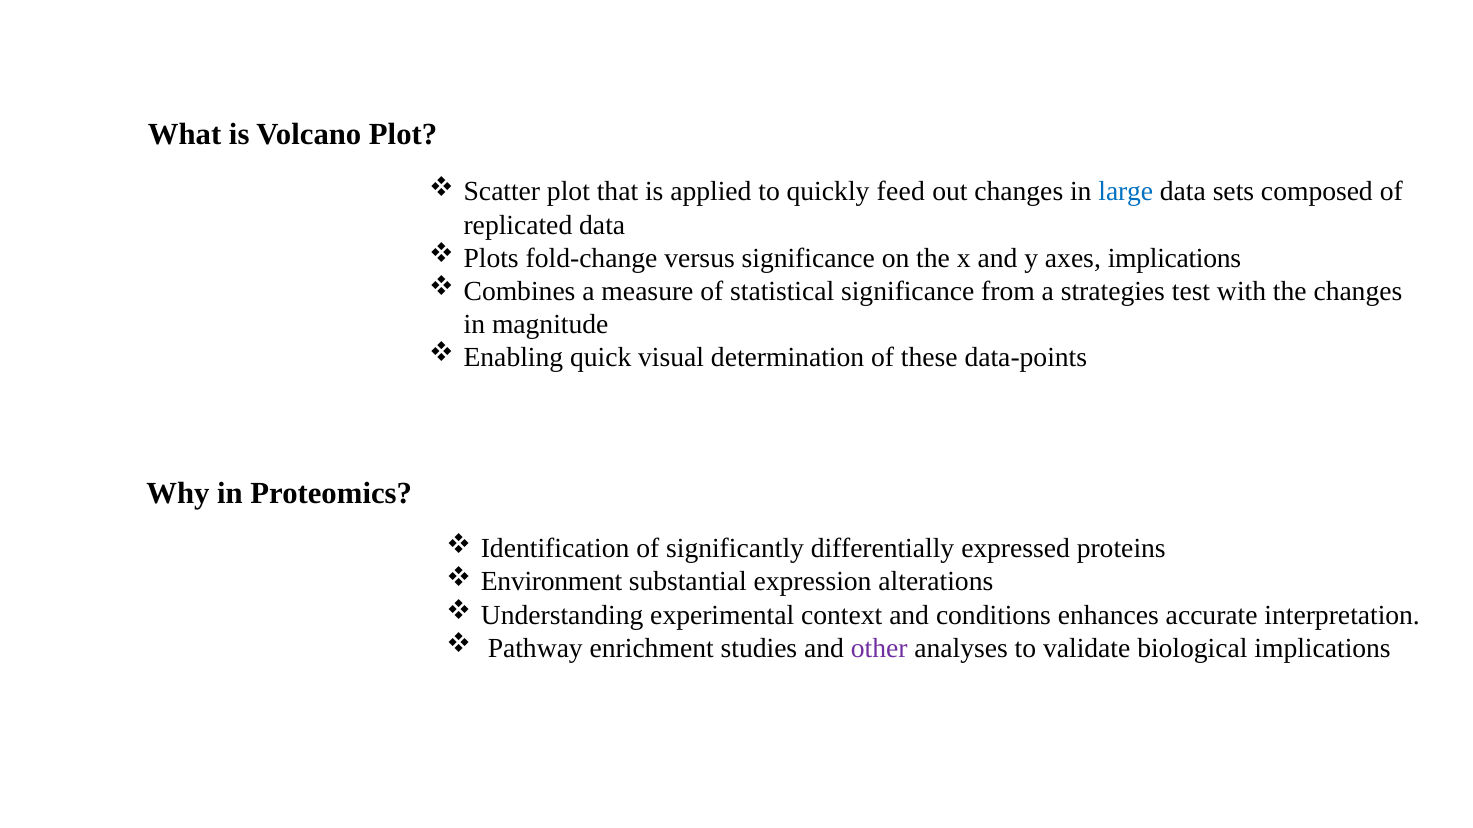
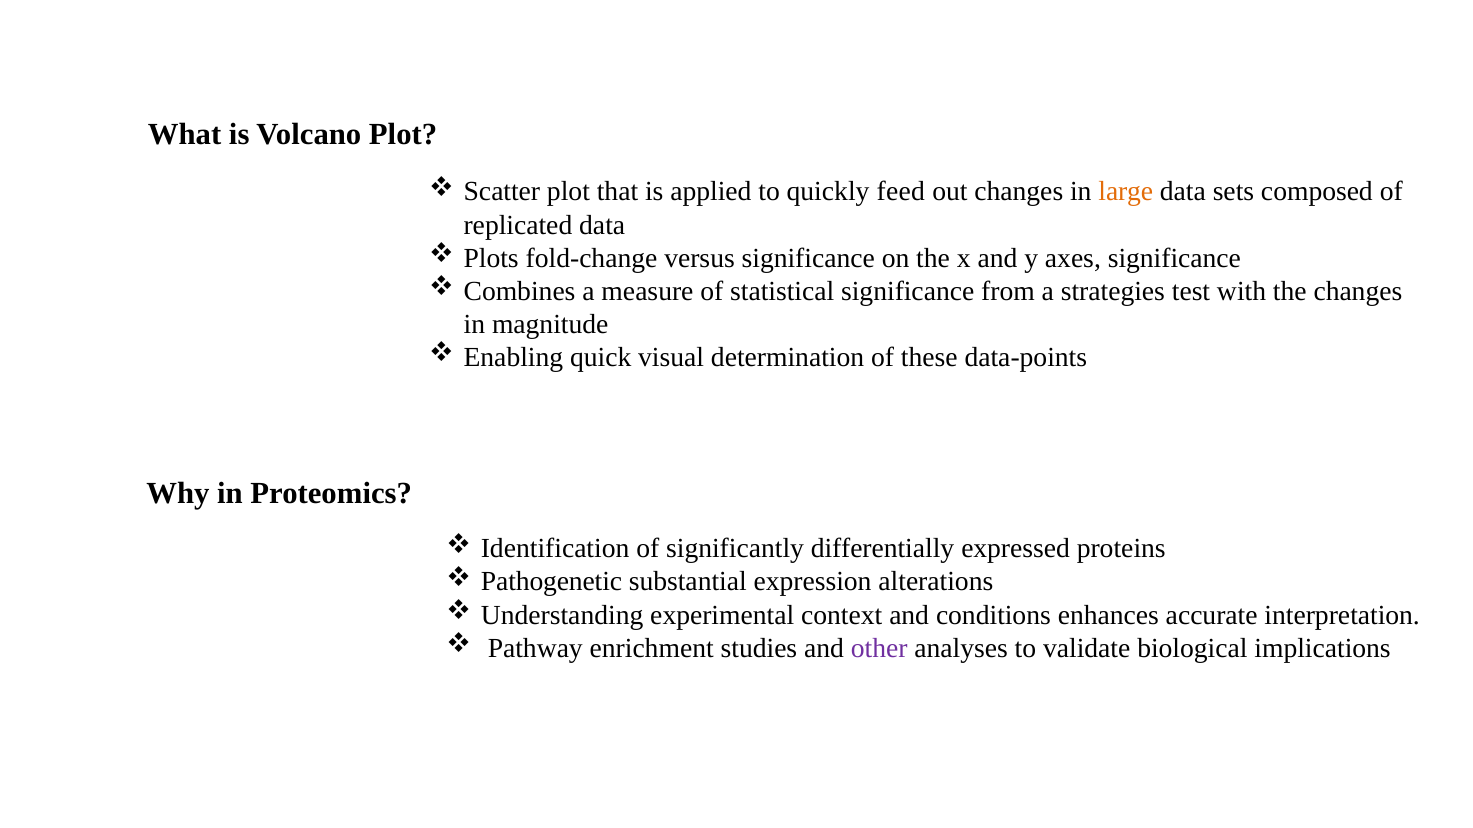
large colour: blue -> orange
axes implications: implications -> significance
Environment: Environment -> Pathogenetic
